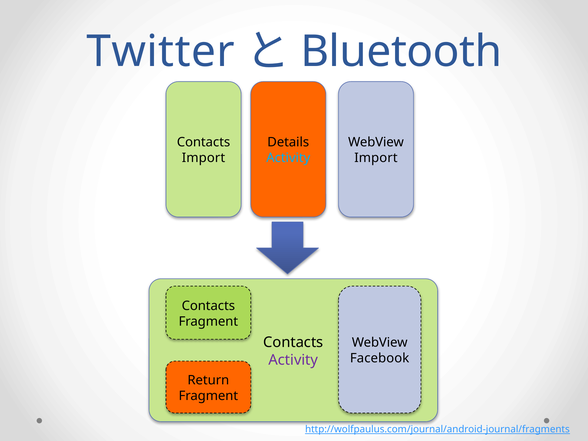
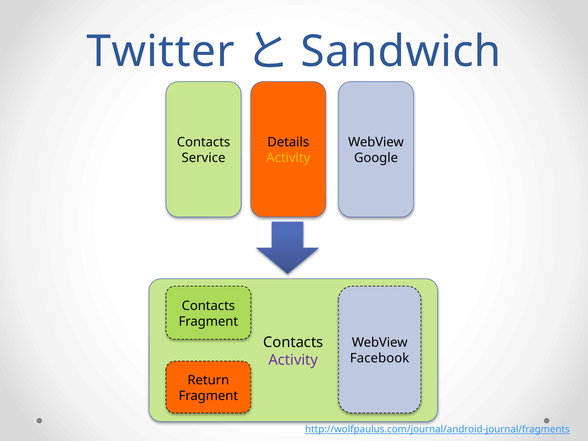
Bluetooth: Bluetooth -> Sandwich
Import at (203, 158): Import -> Service
Activity at (288, 158) colour: light blue -> yellow
Import at (376, 158): Import -> Google
